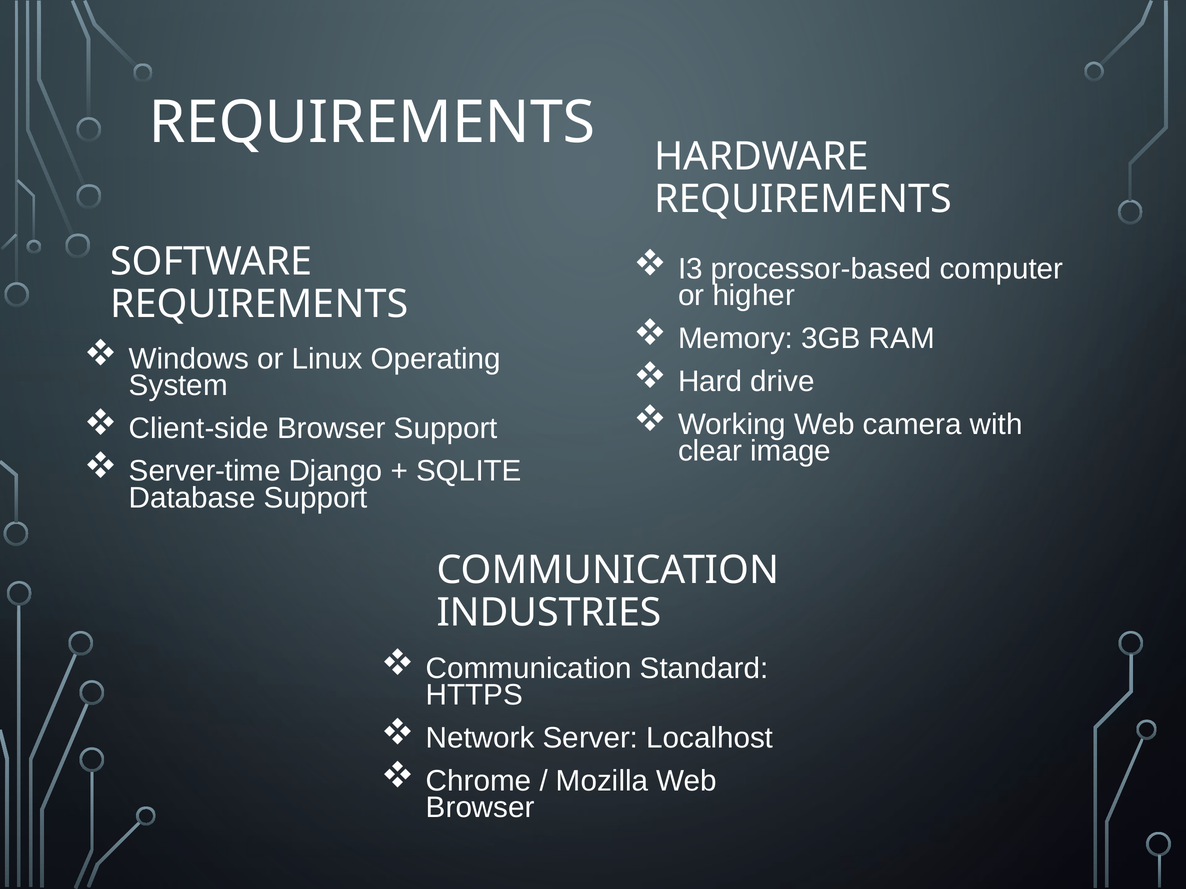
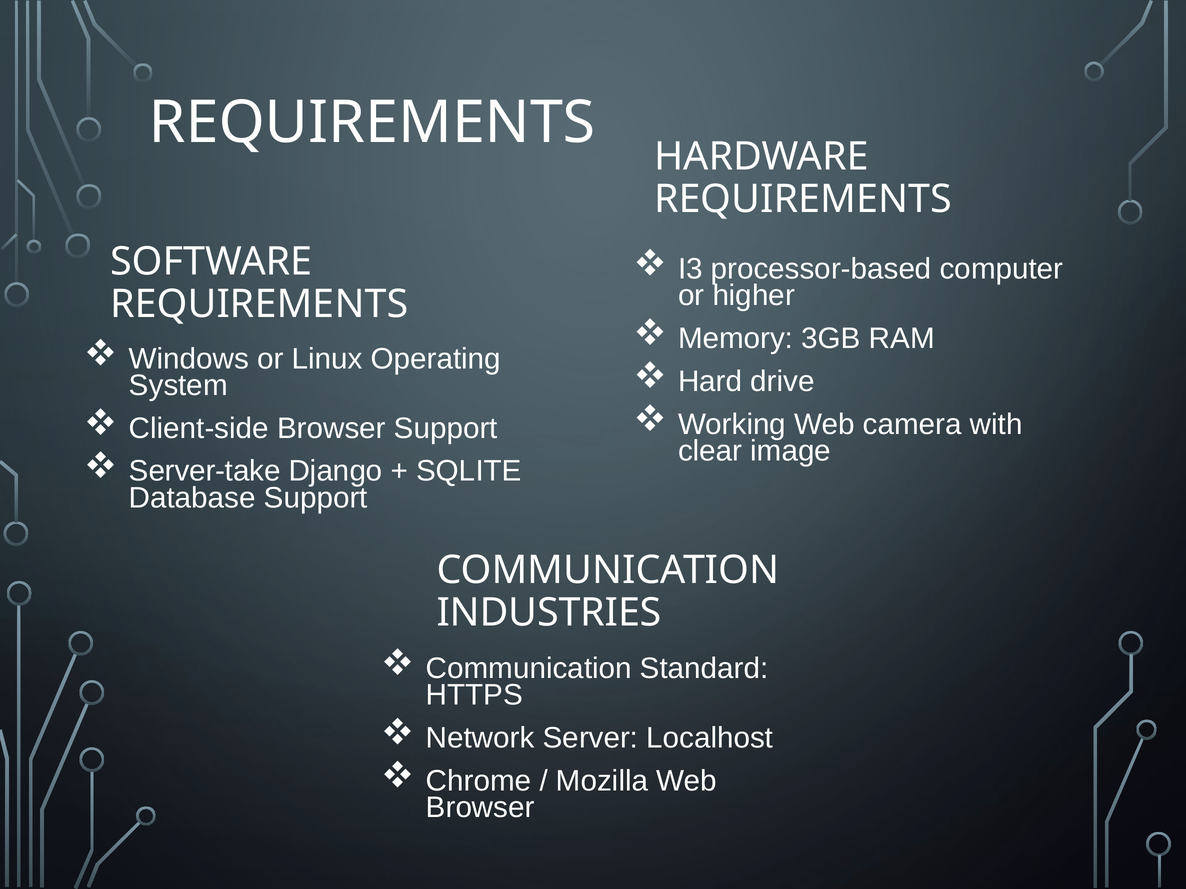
Server-time: Server-time -> Server-take
